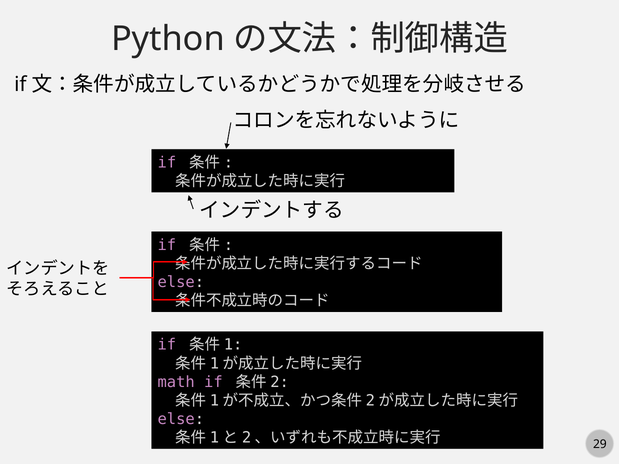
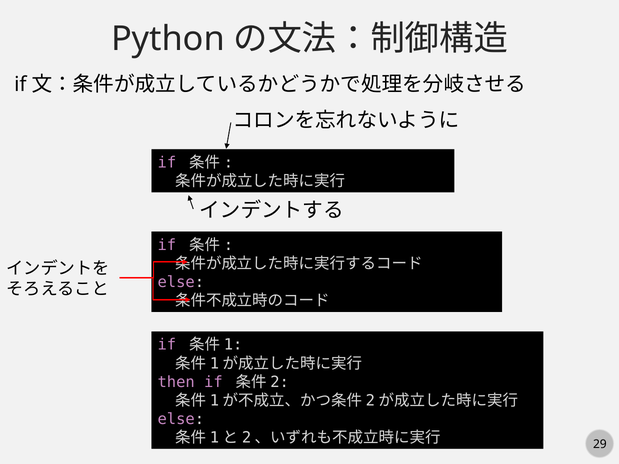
math: math -> then
